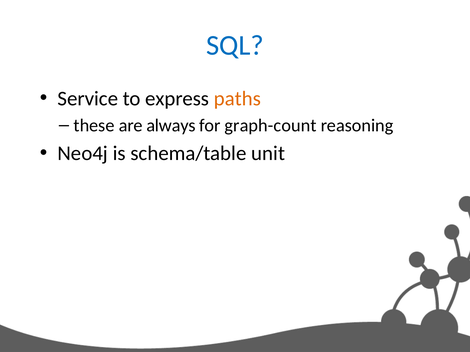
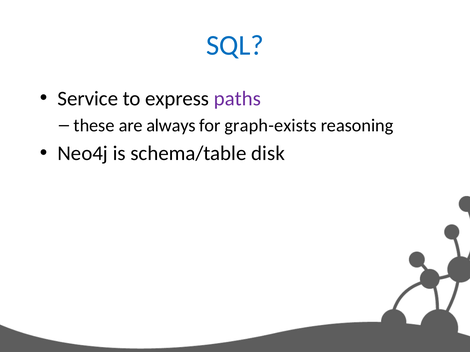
paths colour: orange -> purple
graph-count: graph-count -> graph-exists
unit: unit -> disk
